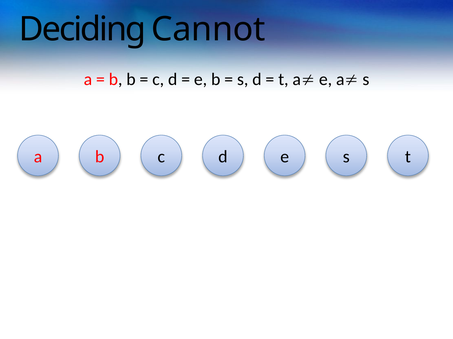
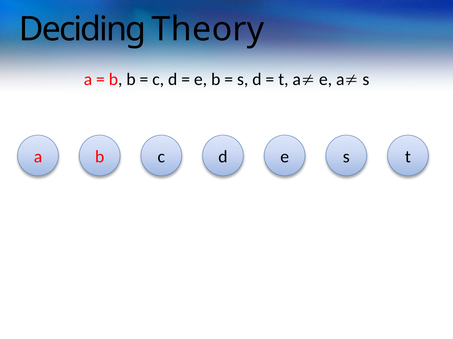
Cannot: Cannot -> Theory
